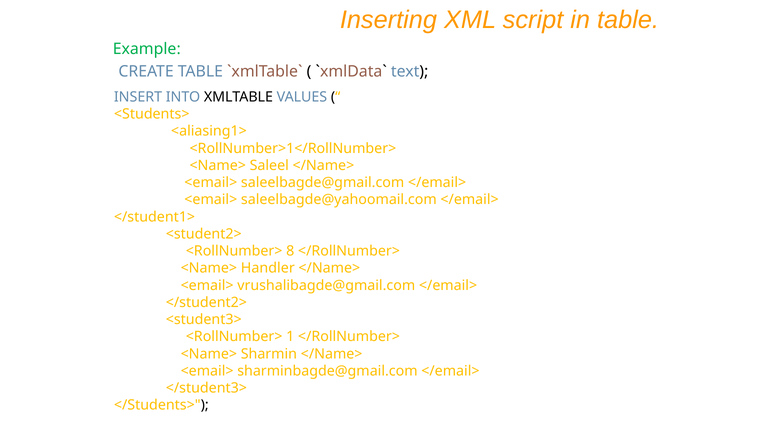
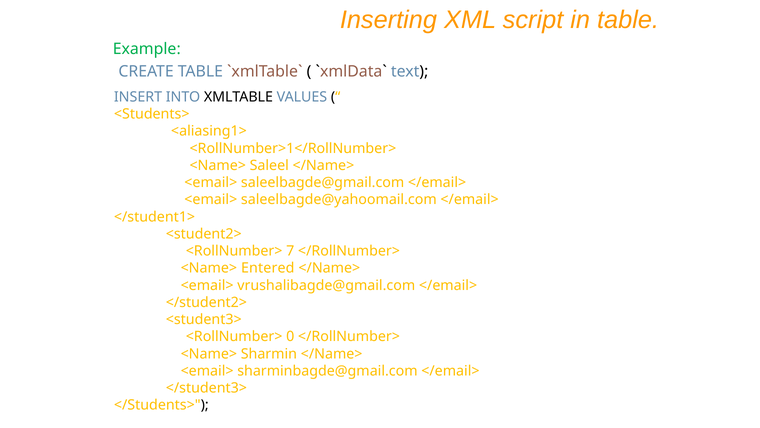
8: 8 -> 7
Handler: Handler -> Entered
1: 1 -> 0
